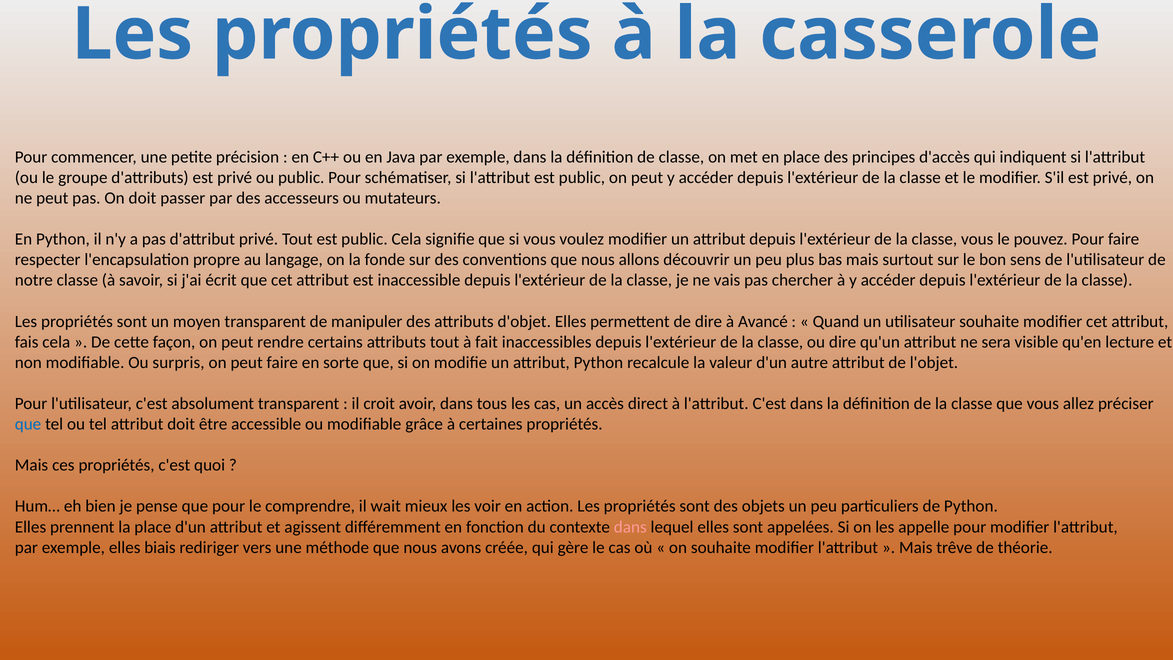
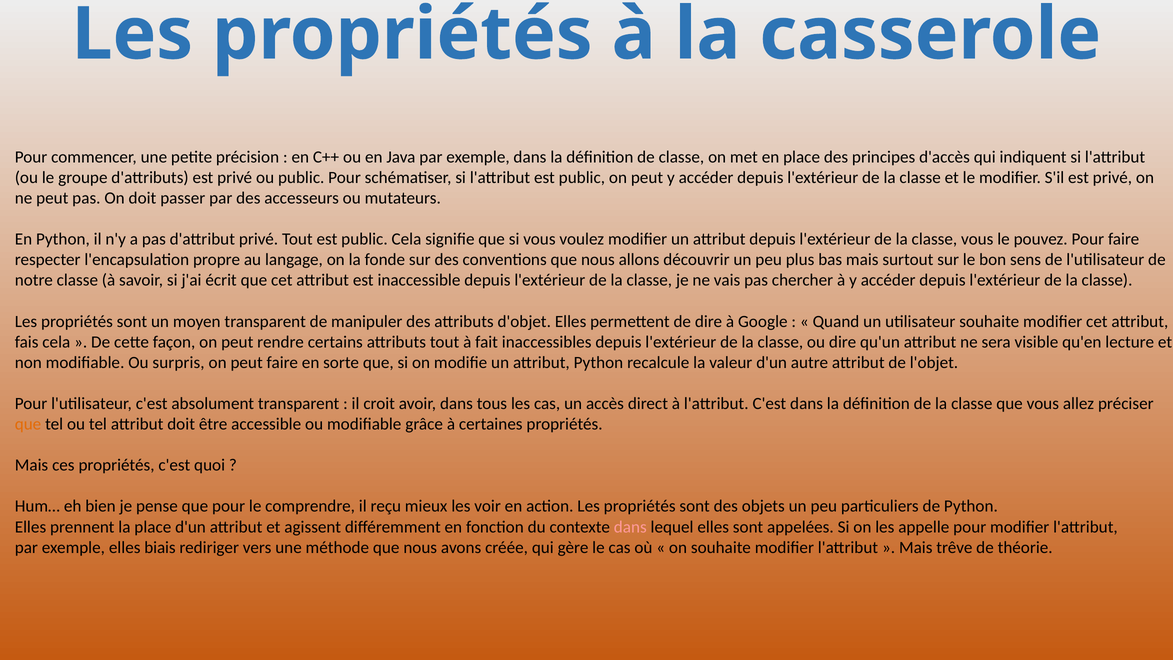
Avancé: Avancé -> Google
que at (28, 424) colour: blue -> orange
wait: wait -> reçu
